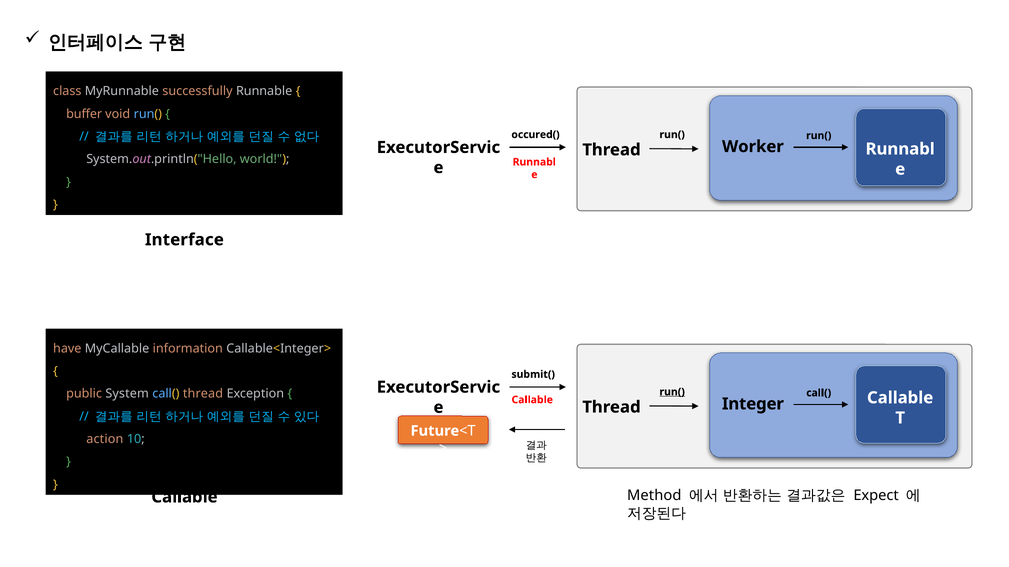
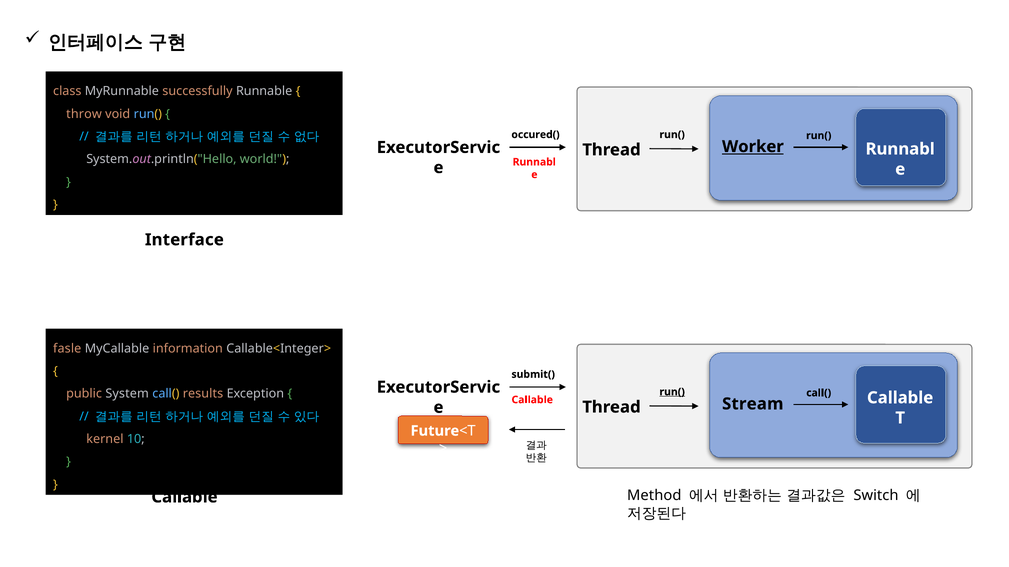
buffer: buffer -> throw
Worker underline: none -> present
have: have -> fasle
thread at (203, 394): thread -> results
Integer: Integer -> Stream
action: action -> kernel
Expect: Expect -> Switch
